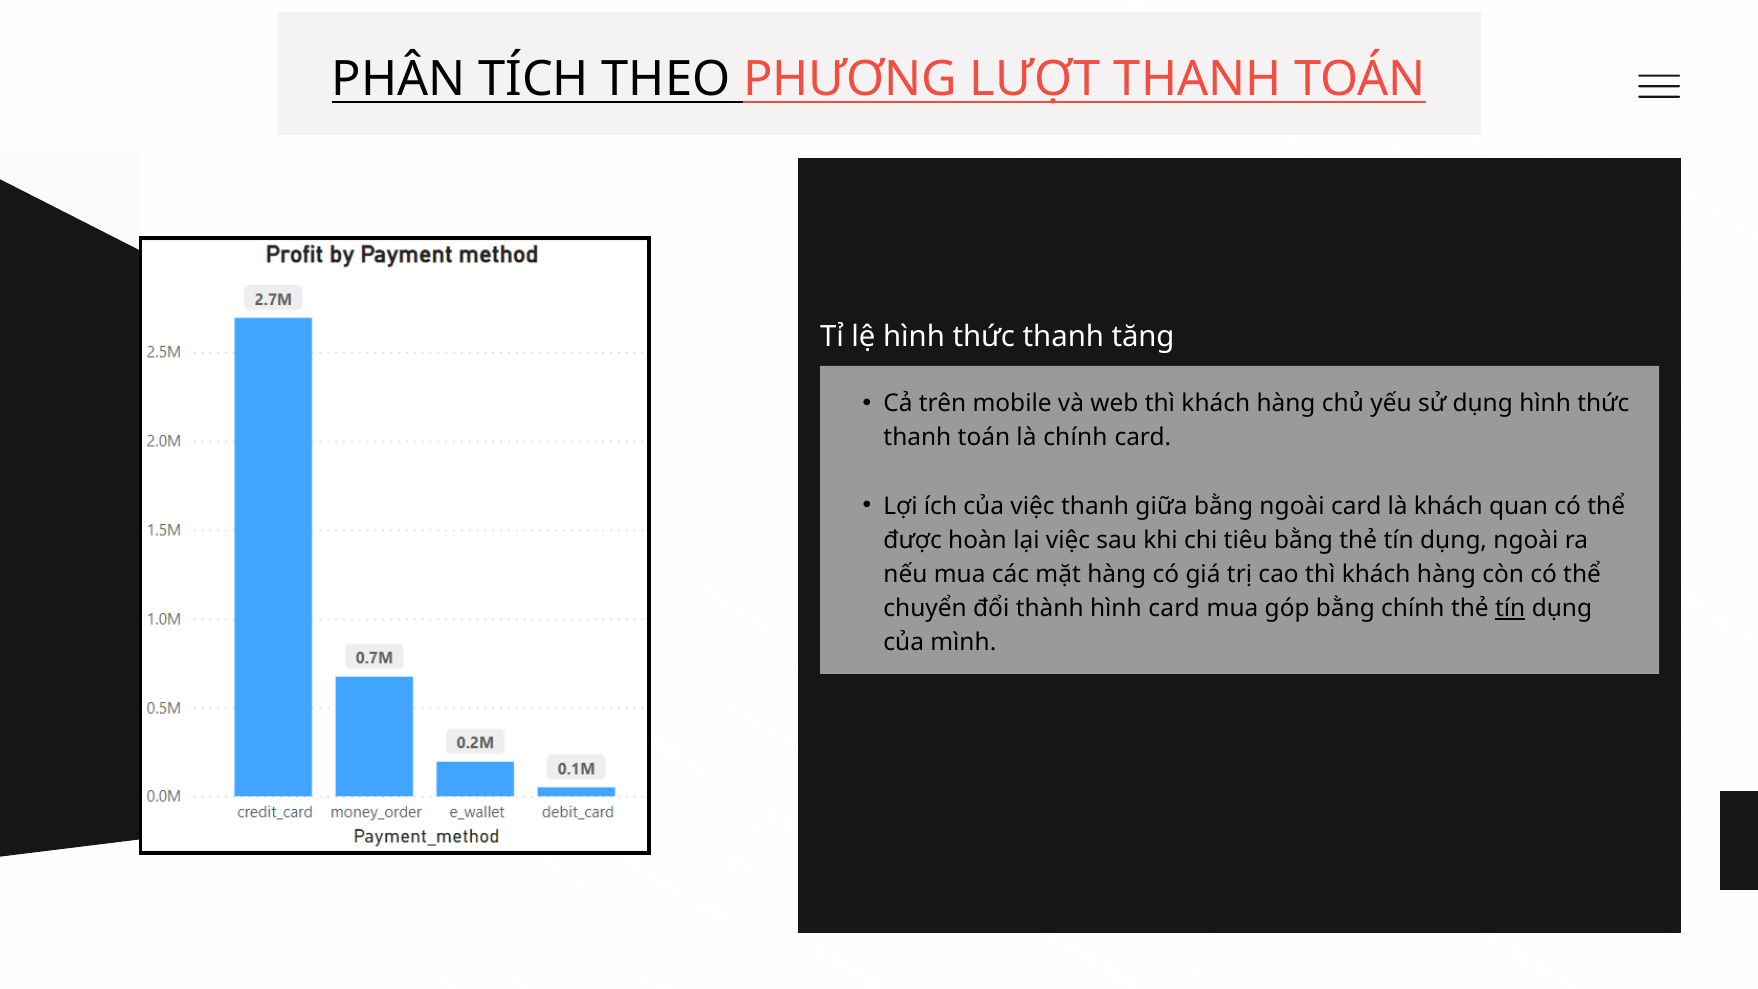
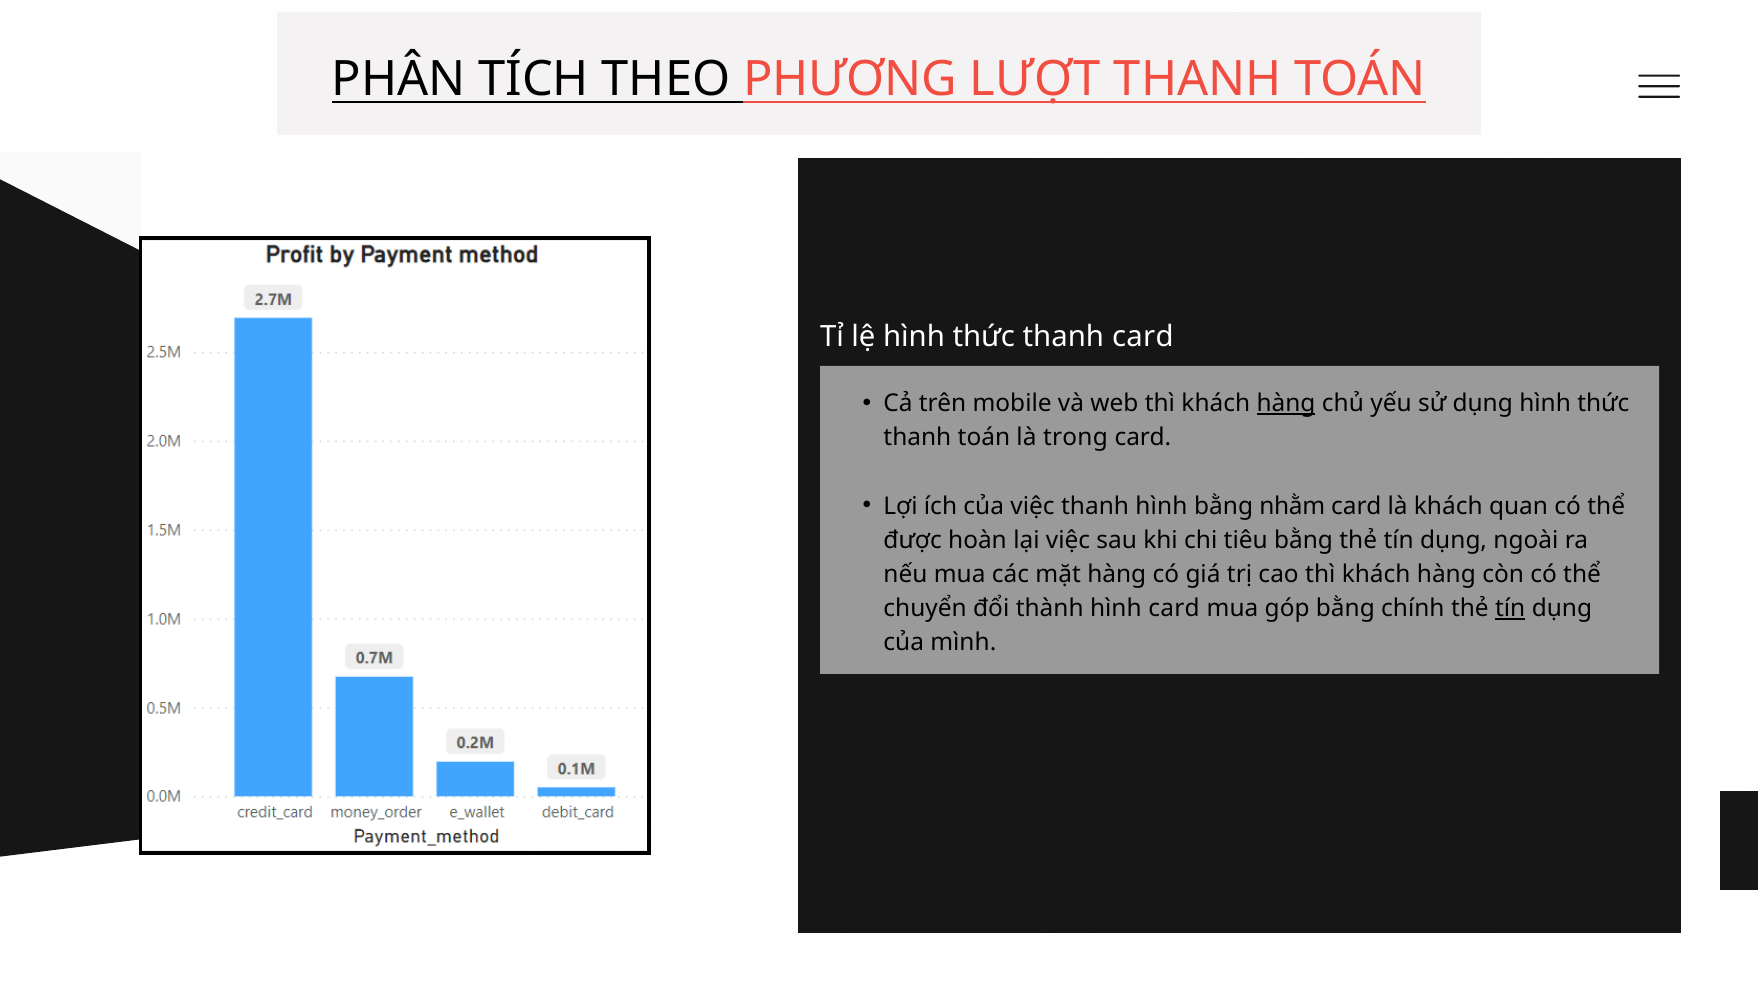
thanh tăng: tăng -> card
hàng at (1286, 403) underline: none -> present
là chính: chính -> trong
thanh giữa: giữa -> hình
bằng ngoài: ngoài -> nhằm
